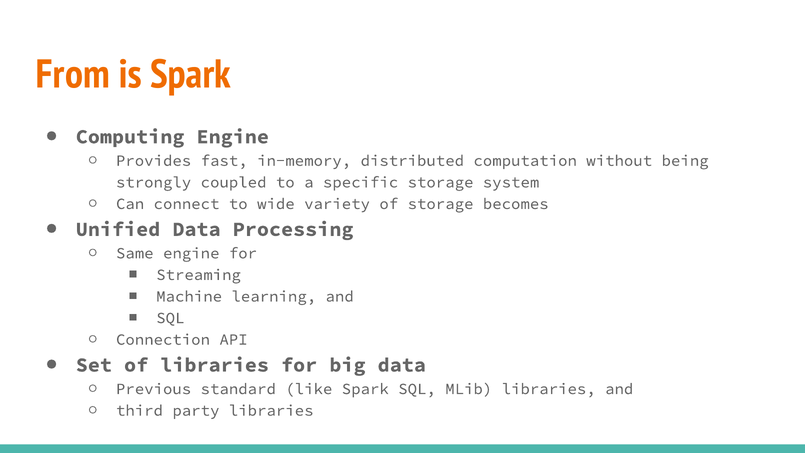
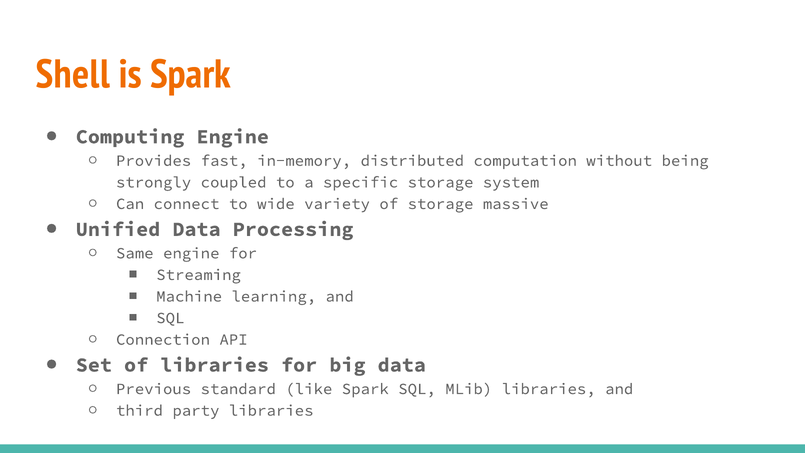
From: From -> Shell
becomes: becomes -> massive
